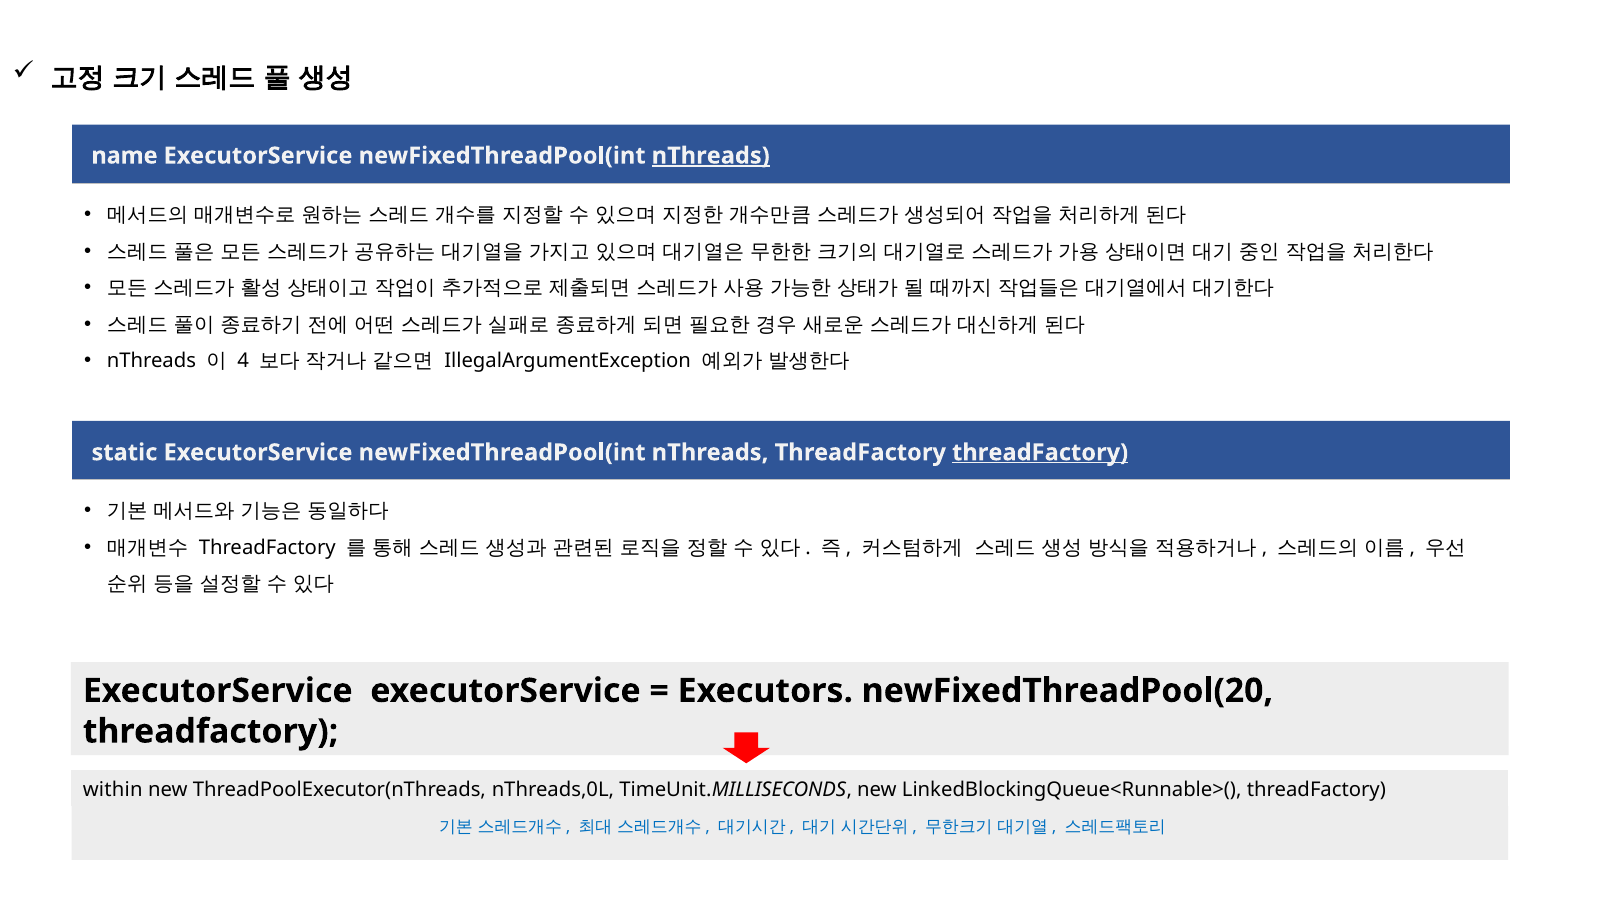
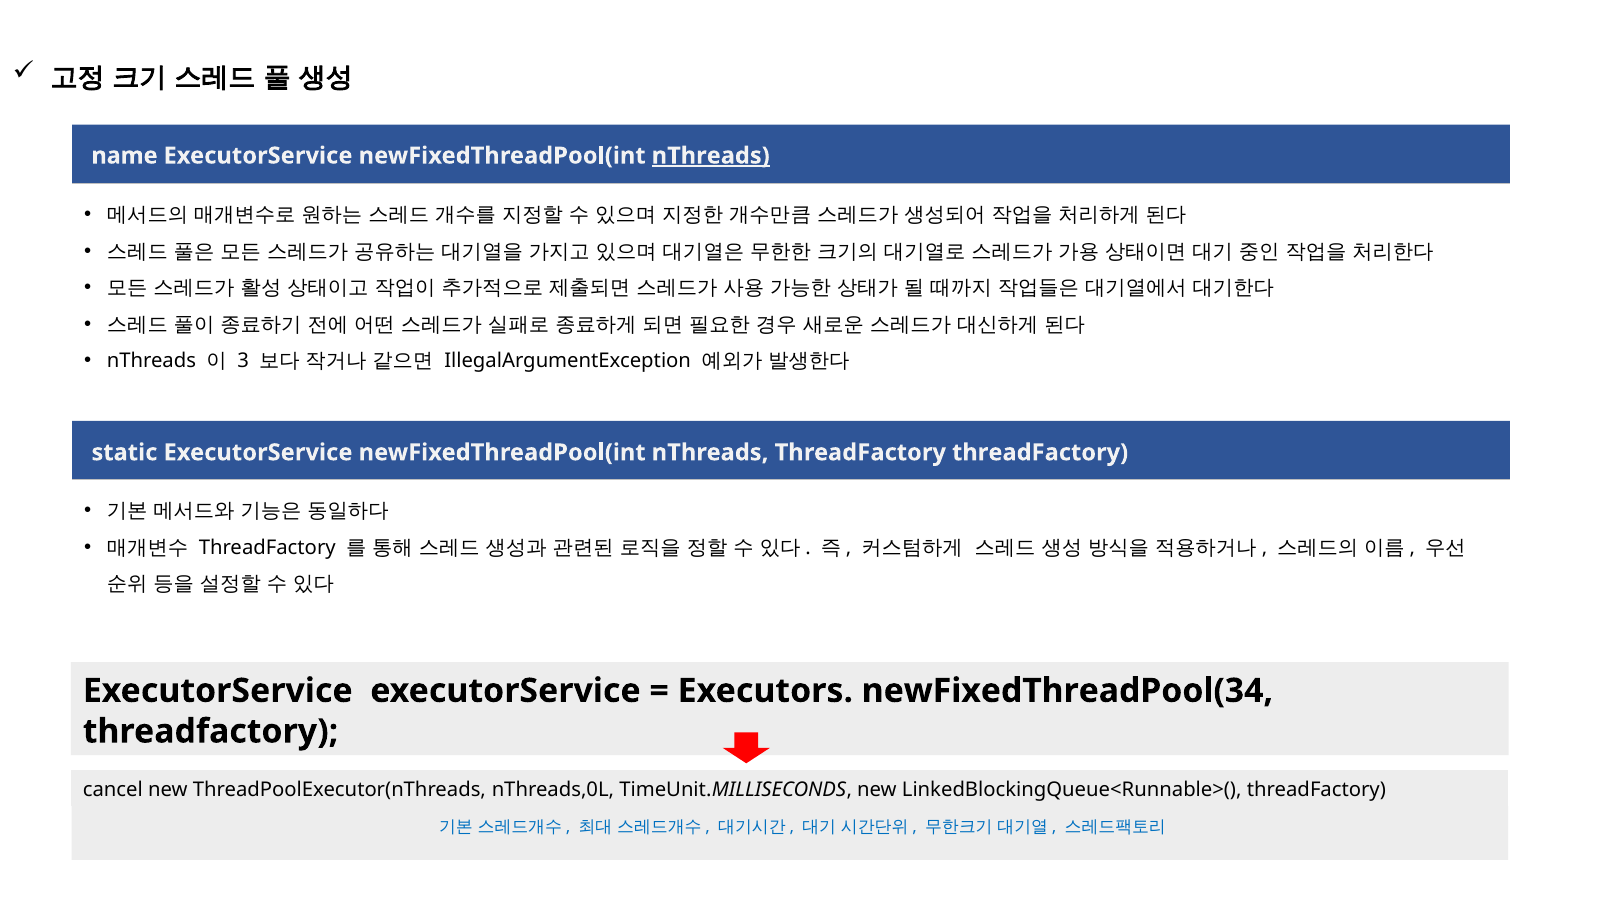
4: 4 -> 3
threadFactory at (1040, 453) underline: present -> none
newFixedThreadPool(20: newFixedThreadPool(20 -> newFixedThreadPool(34
within: within -> cancel
